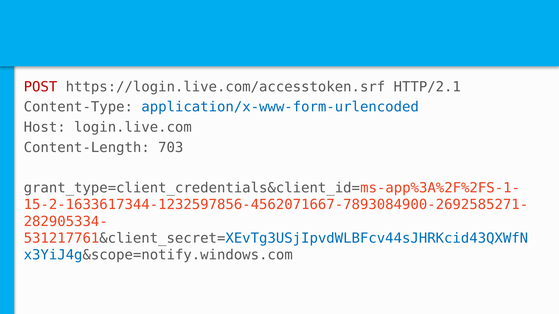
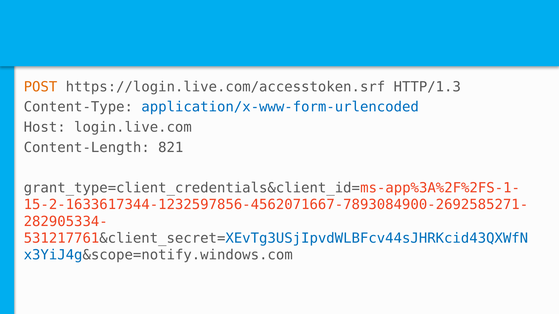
POST colour: red -> orange
HTTP/2.1: HTTP/2.1 -> HTTP/1.3
703: 703 -> 821
